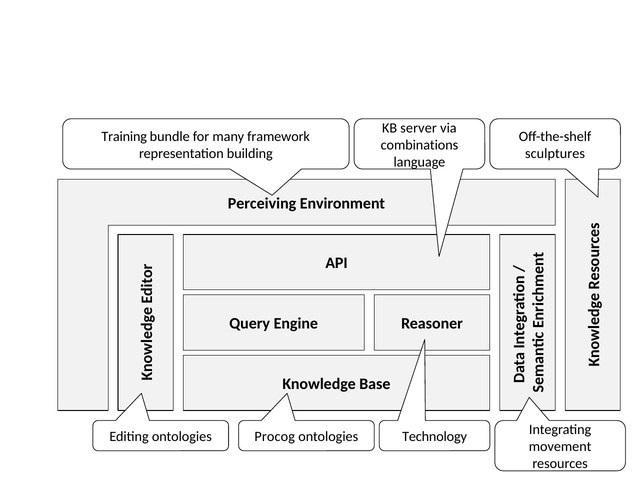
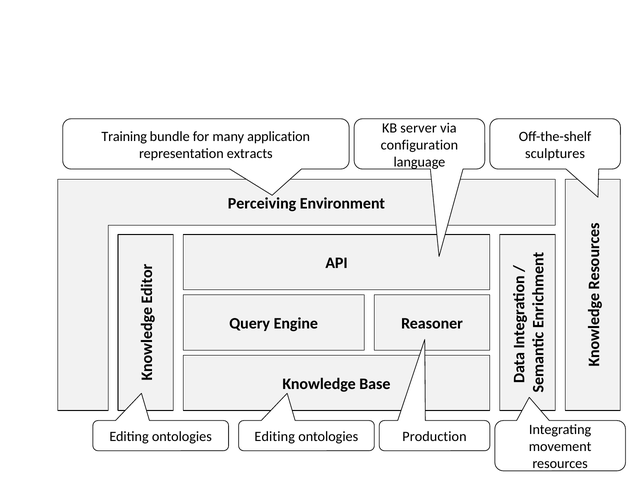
framework: framework -> application
combinations: combinations -> configuration
building: building -> extracts
ontologies Procog: Procog -> Editing
Technology: Technology -> Production
